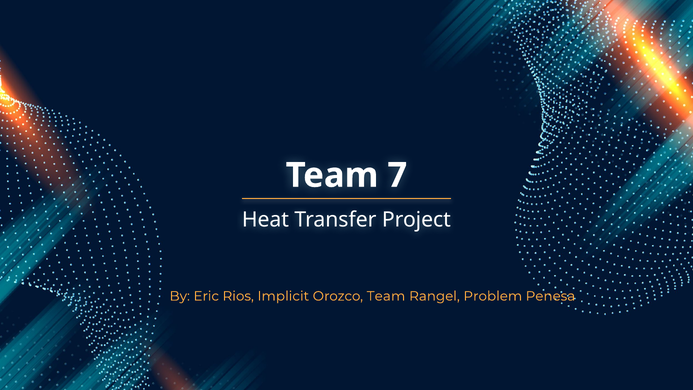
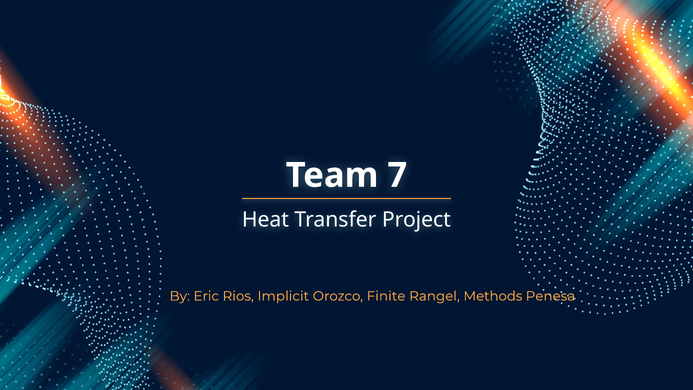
Orozco Team: Team -> Finite
Problem: Problem -> Methods
